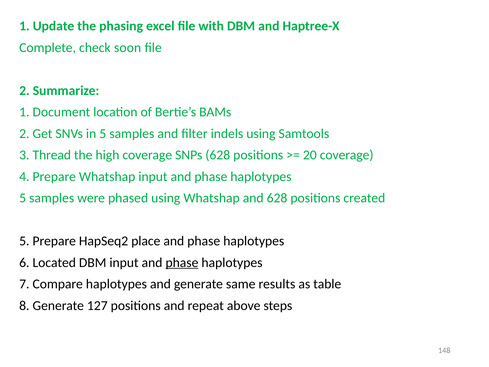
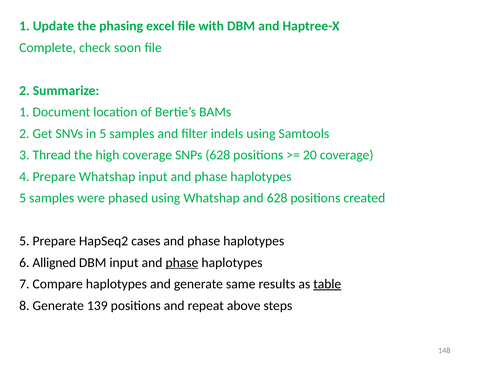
place: place -> cases
Located: Located -> Alligned
table underline: none -> present
127: 127 -> 139
